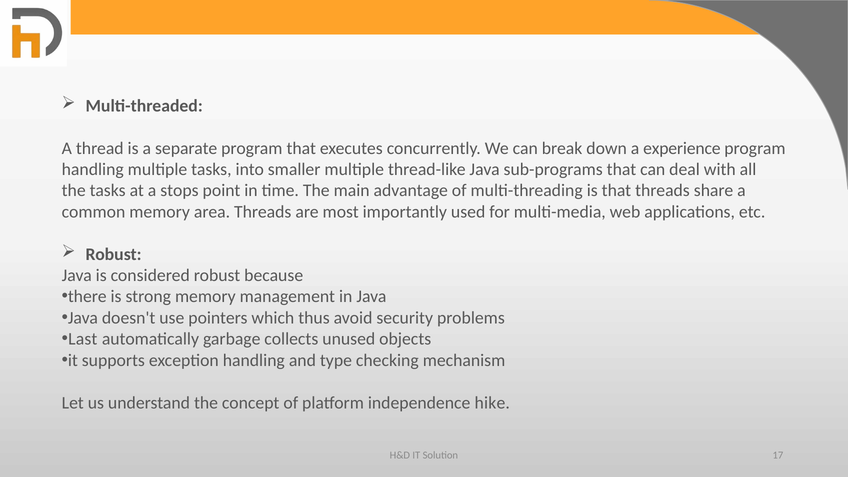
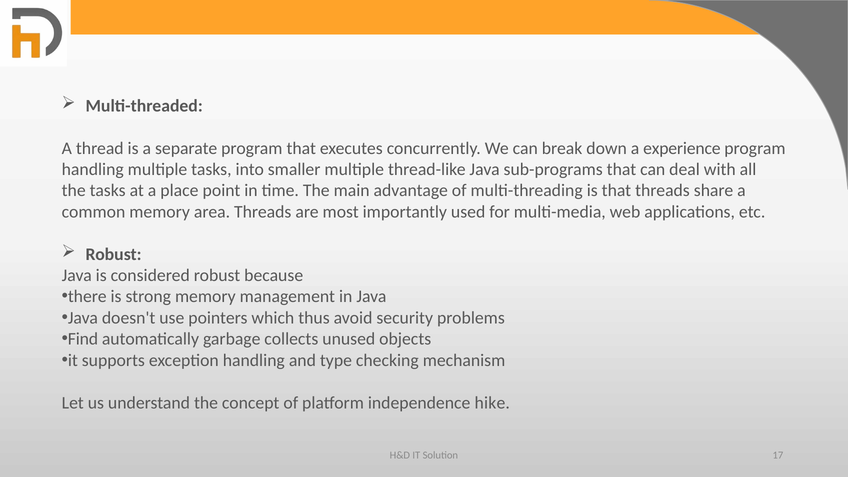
stops: stops -> place
Last: Last -> Find
